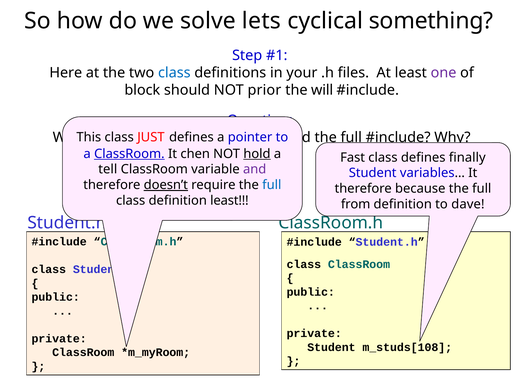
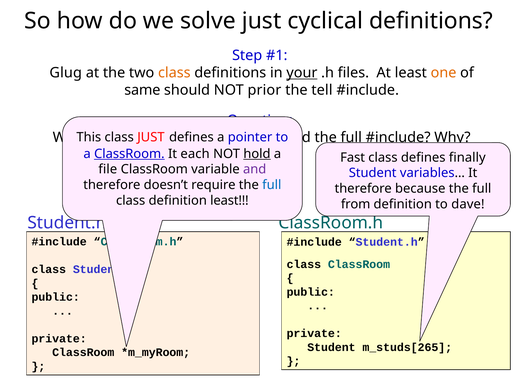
solve lets: lets -> just
cyclical something: something -> definitions
Here: Here -> Glug
class at (174, 73) colour: blue -> orange
your underline: none -> present
one colour: purple -> orange
block: block -> same
will: will -> tell
chen: chen -> each
tell: tell -> file
doesn’t at (166, 185) underline: present -> none
m_studs[108: m_studs[108 -> m_studs[265
